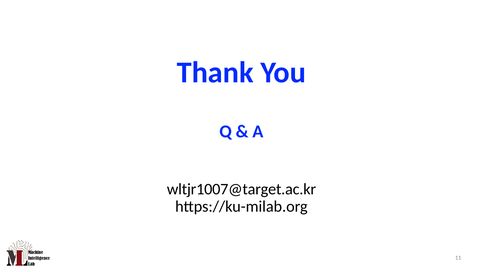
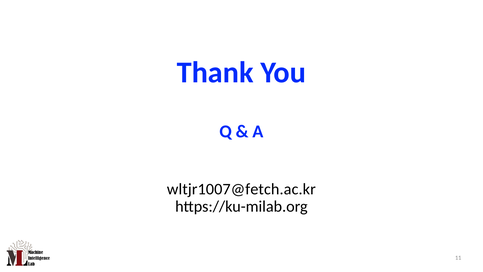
wltjr1007@target.ac.kr: wltjr1007@target.ac.kr -> wltjr1007@fetch.ac.kr
